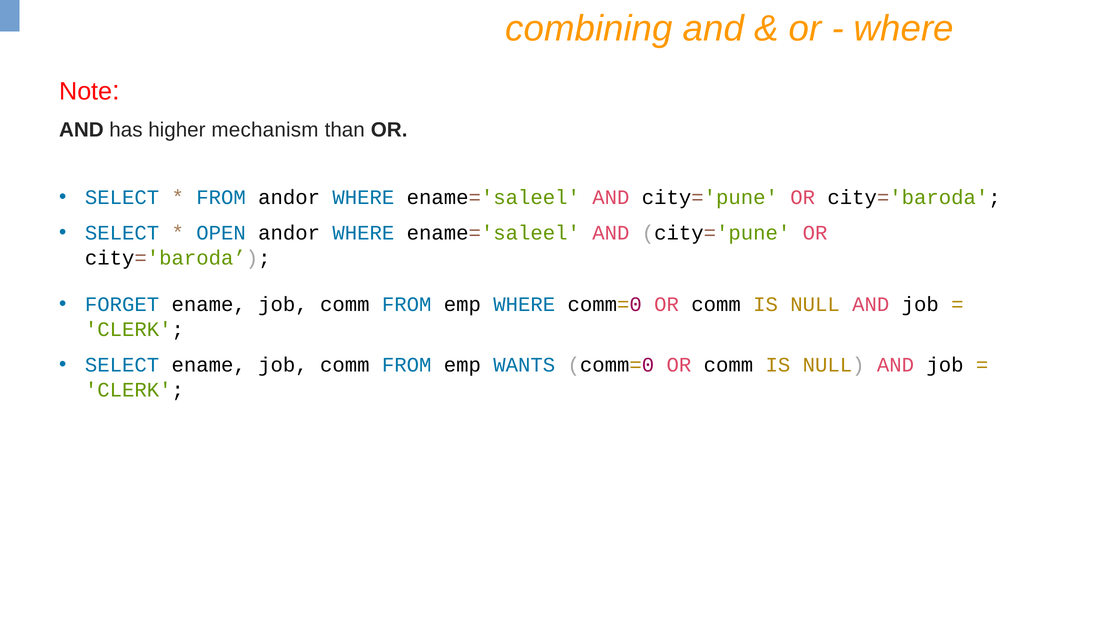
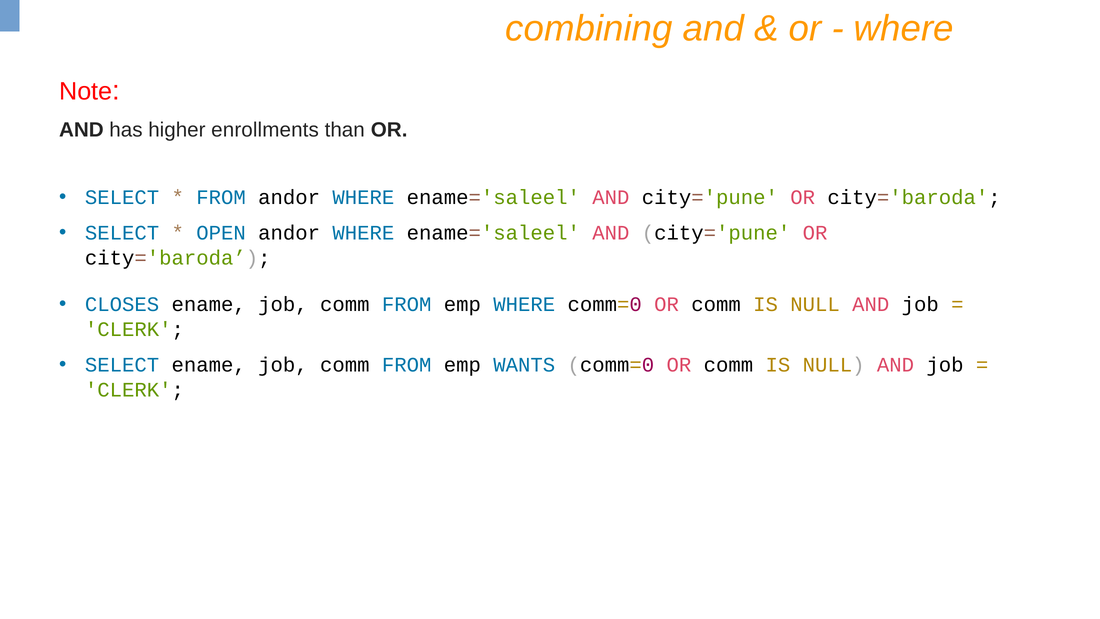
mechanism: mechanism -> enrollments
FORGET: FORGET -> CLOSES
